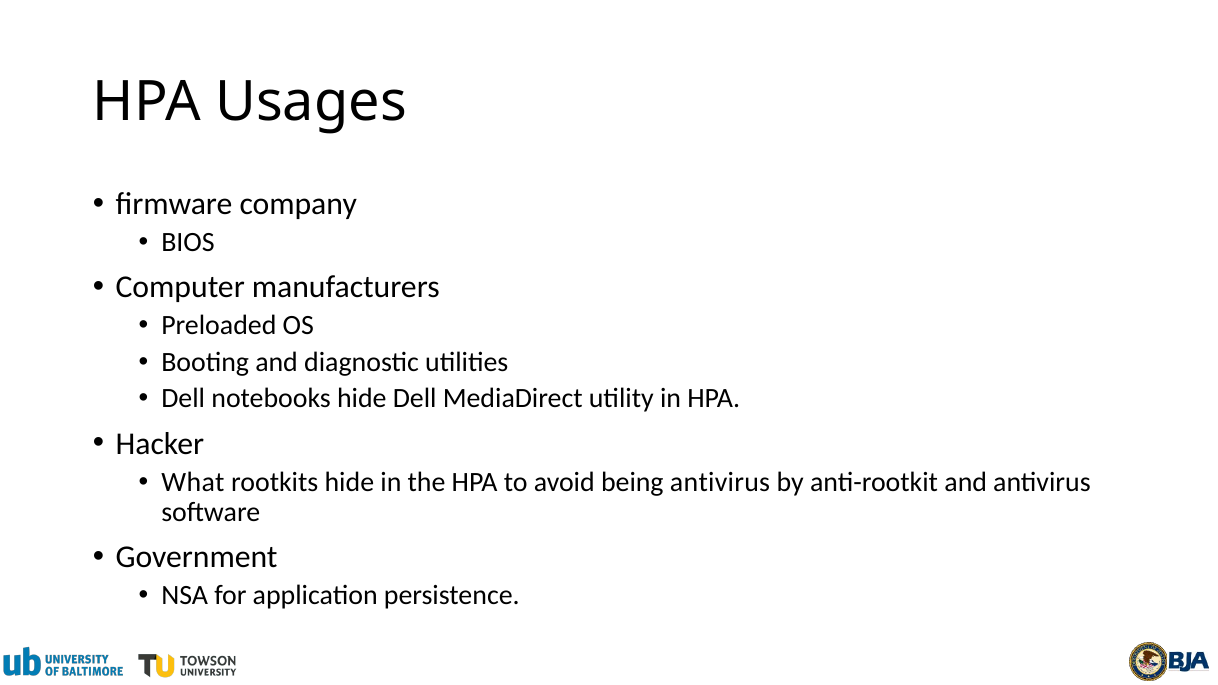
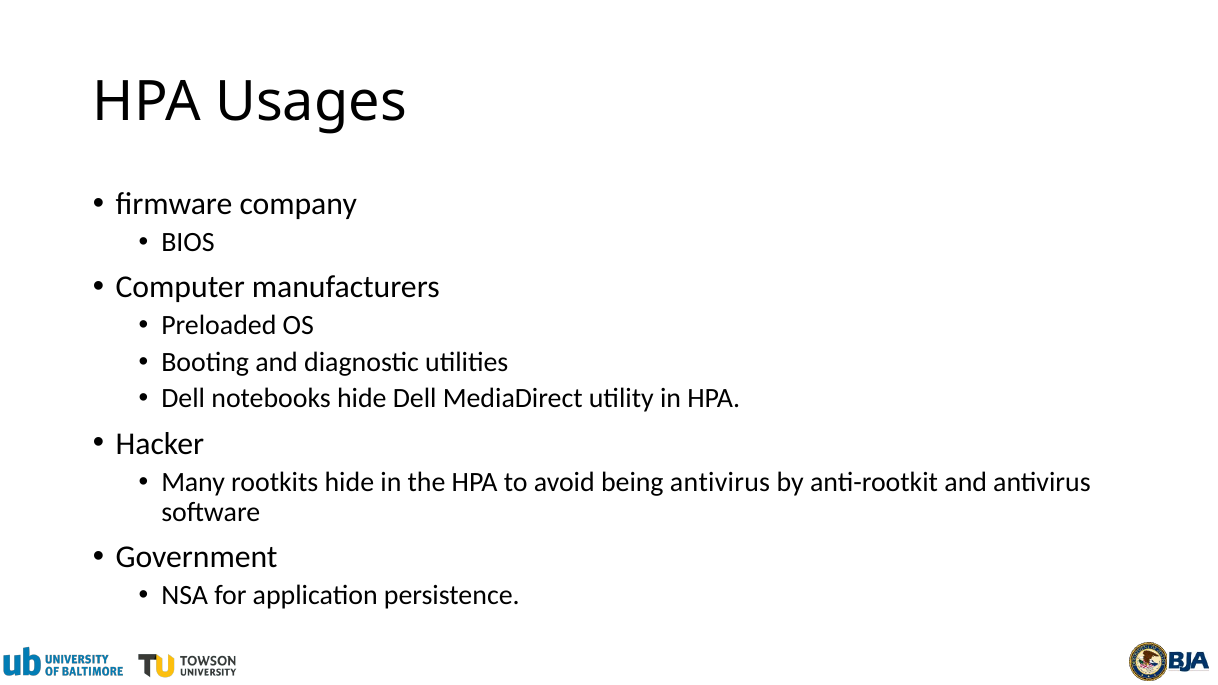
What: What -> Many
